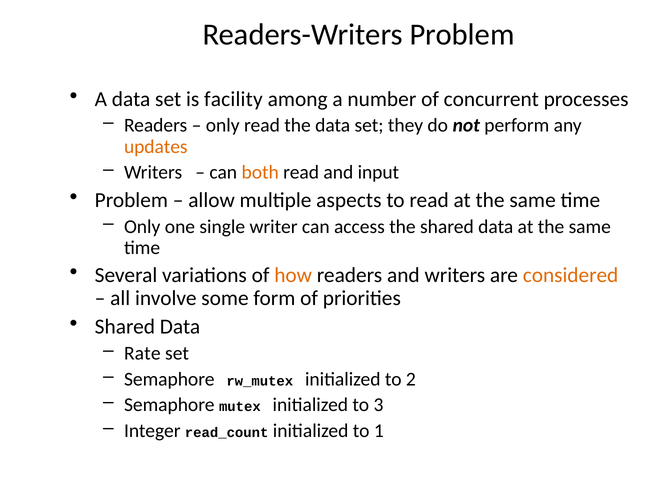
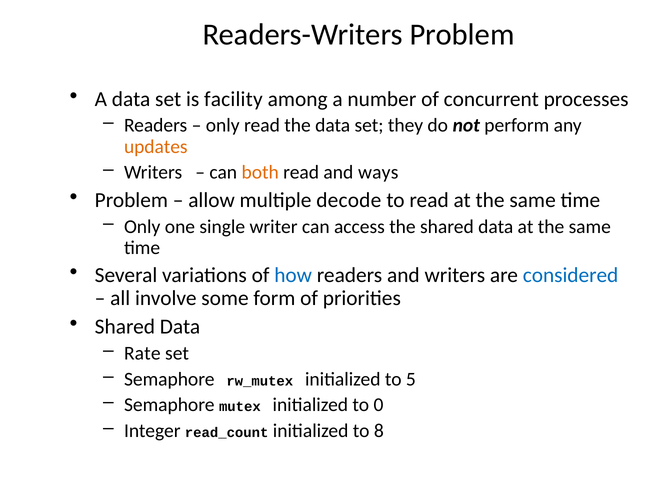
input: input -> ways
aspects: aspects -> decode
how colour: orange -> blue
considered colour: orange -> blue
2: 2 -> 5
3: 3 -> 0
1: 1 -> 8
